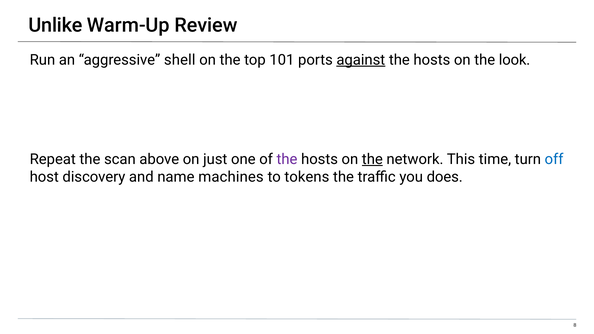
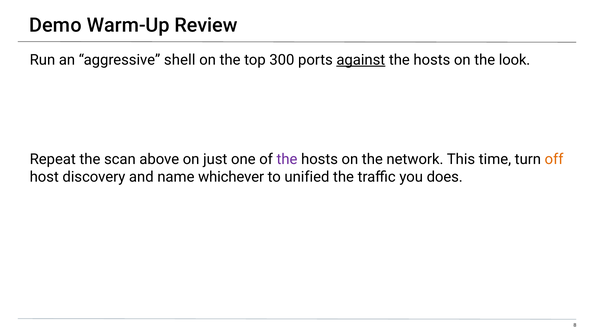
Unlike: Unlike -> Demo
101: 101 -> 300
the at (372, 159) underline: present -> none
off colour: blue -> orange
machines: machines -> whichever
tokens: tokens -> unified
